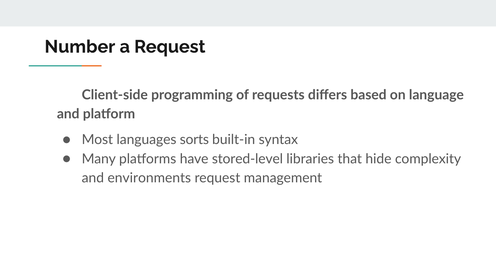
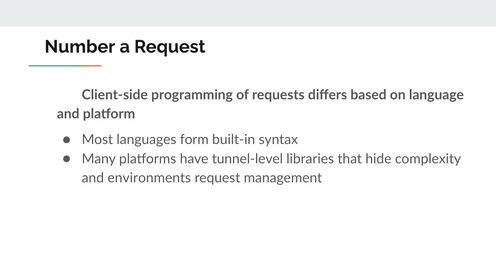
sorts: sorts -> form
stored-level: stored-level -> tunnel-level
